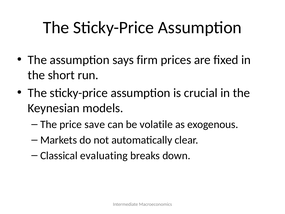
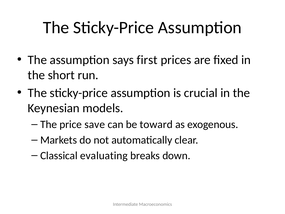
firm: firm -> first
volatile: volatile -> toward
